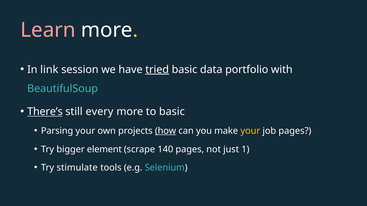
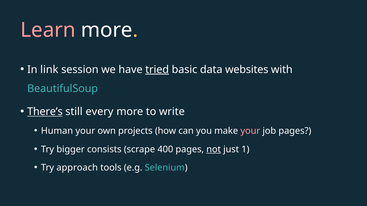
portfolio: portfolio -> websites
to basic: basic -> write
Parsing: Parsing -> Human
how underline: present -> none
your at (250, 131) colour: yellow -> pink
element: element -> consists
140: 140 -> 400
not underline: none -> present
stimulate: stimulate -> approach
